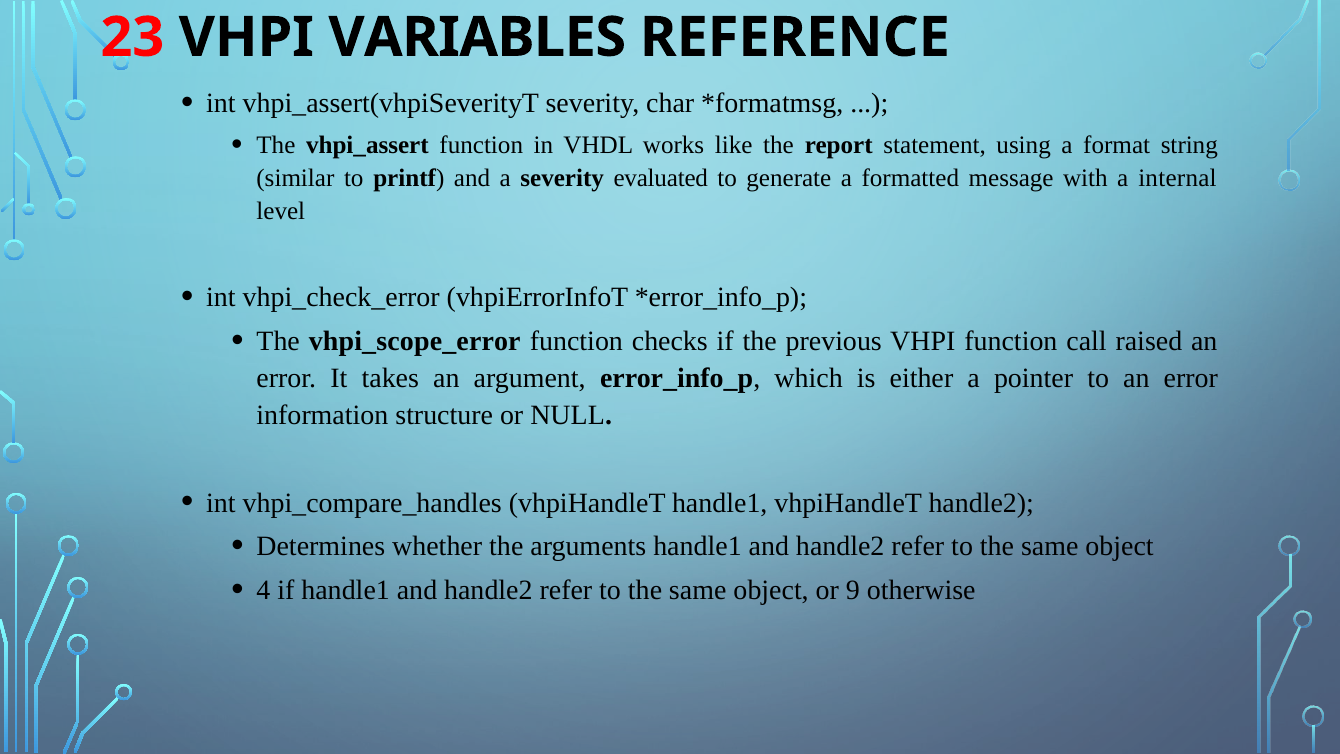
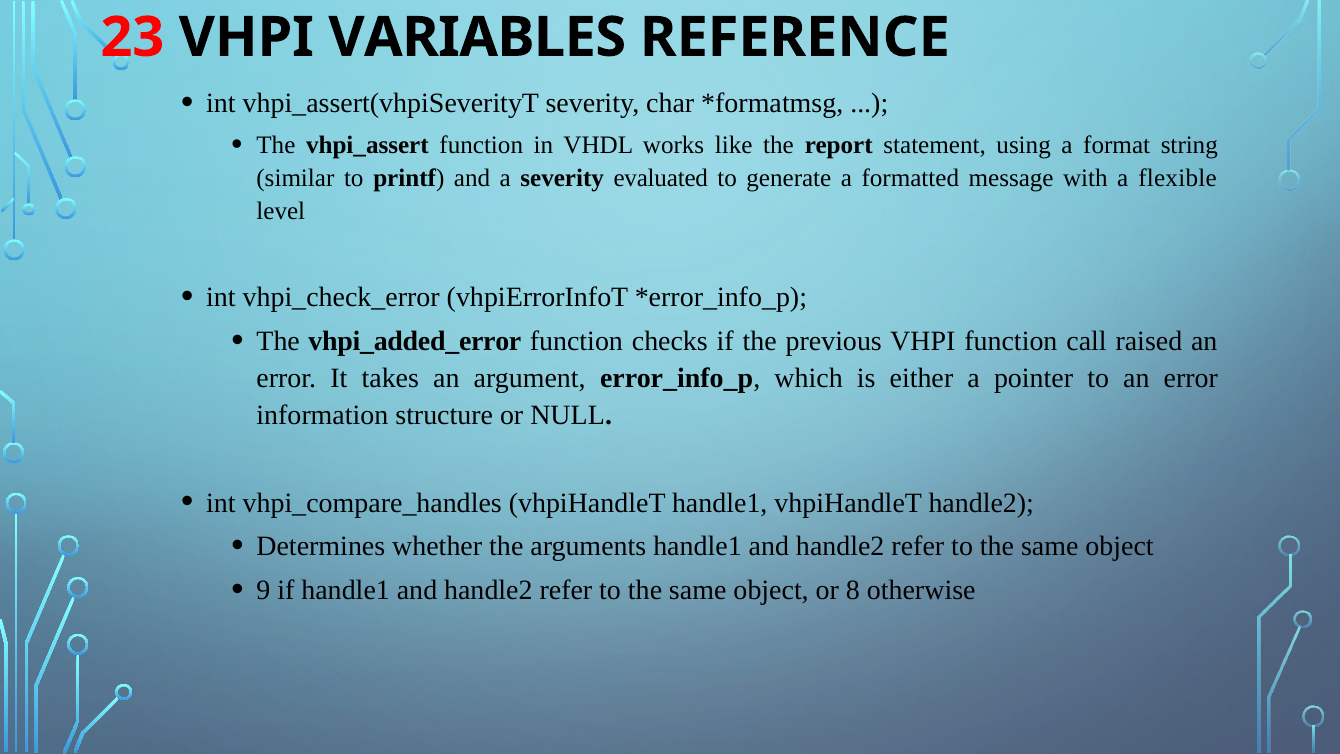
internal: internal -> flexible
vhpi_scope_error: vhpi_scope_error -> vhpi_added_error
4: 4 -> 9
9: 9 -> 8
